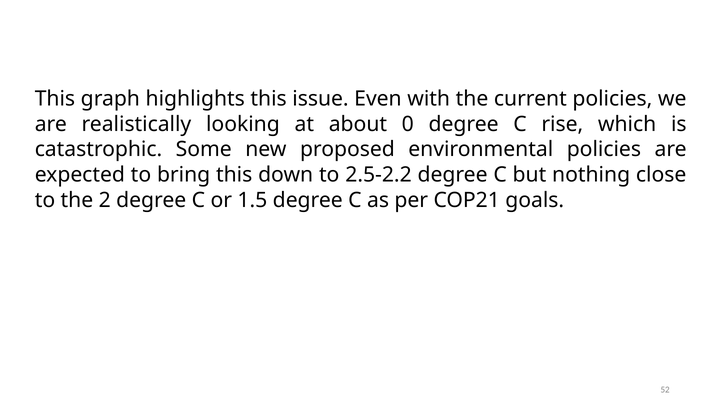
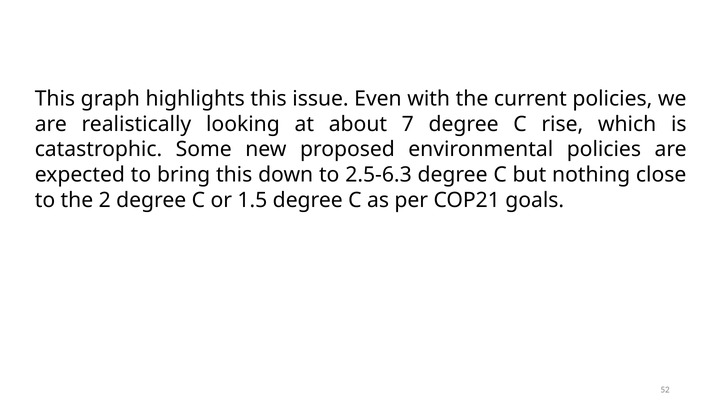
0: 0 -> 7
2.5-2.2: 2.5-2.2 -> 2.5-6.3
